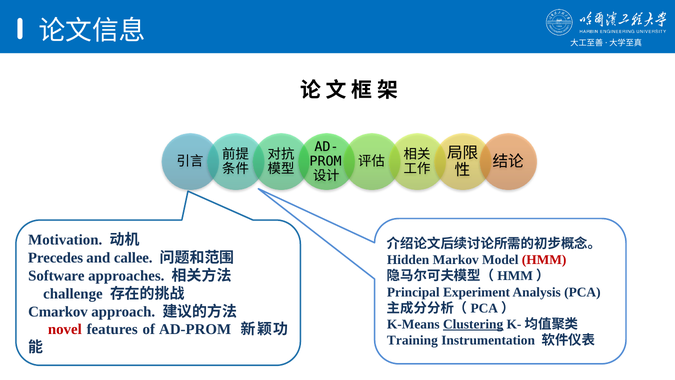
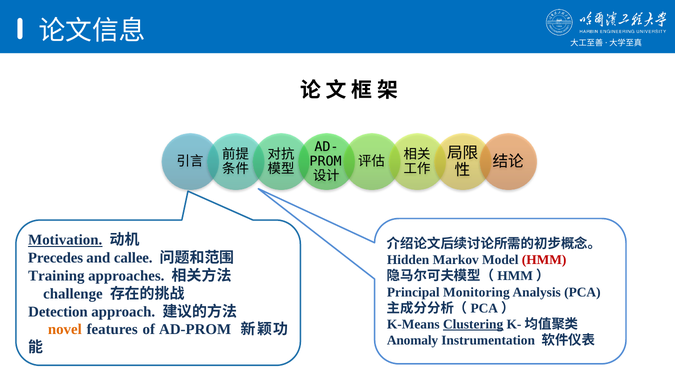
Motivation underline: none -> present
Software: Software -> Training
Experiment: Experiment -> Monitoring
Cmarkov: Cmarkov -> Detection
novel colour: red -> orange
Training: Training -> Anomaly
